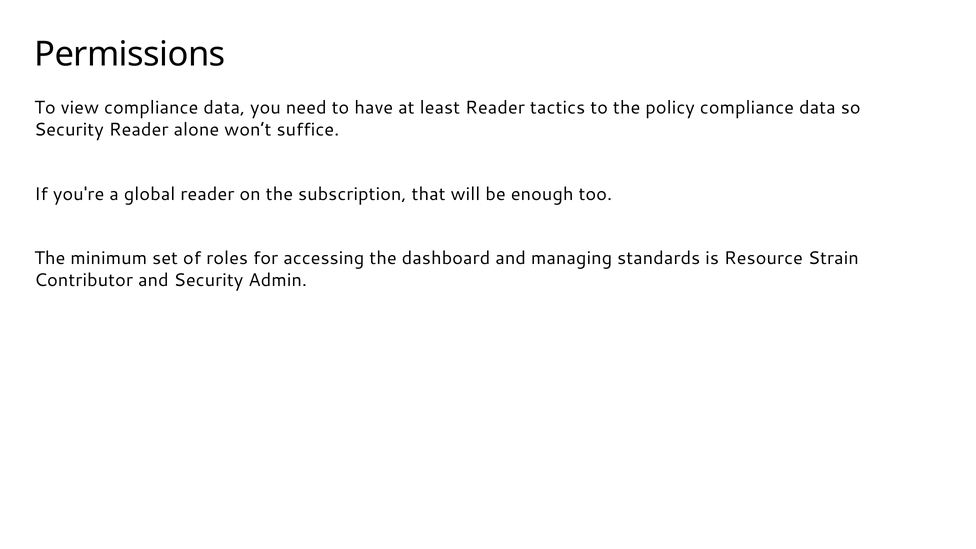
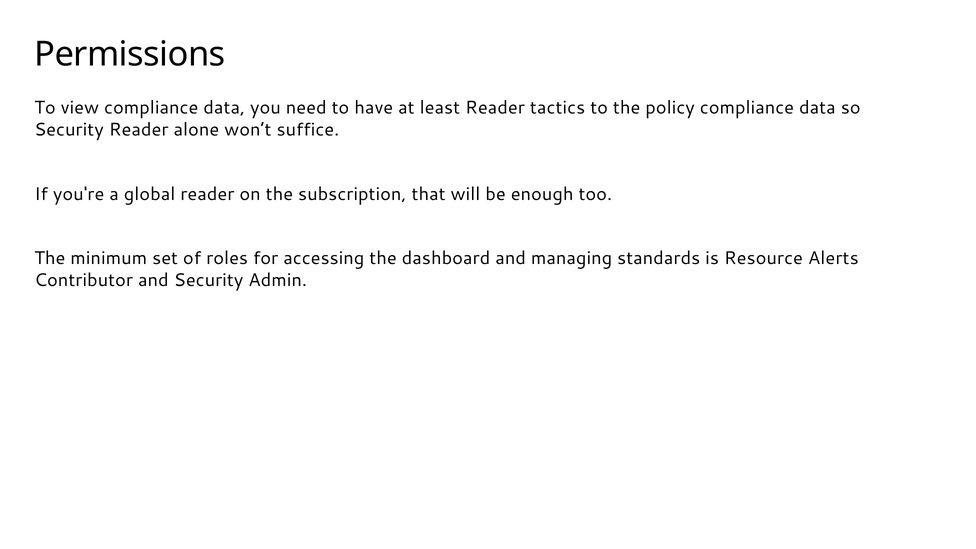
Strain: Strain -> Alerts
